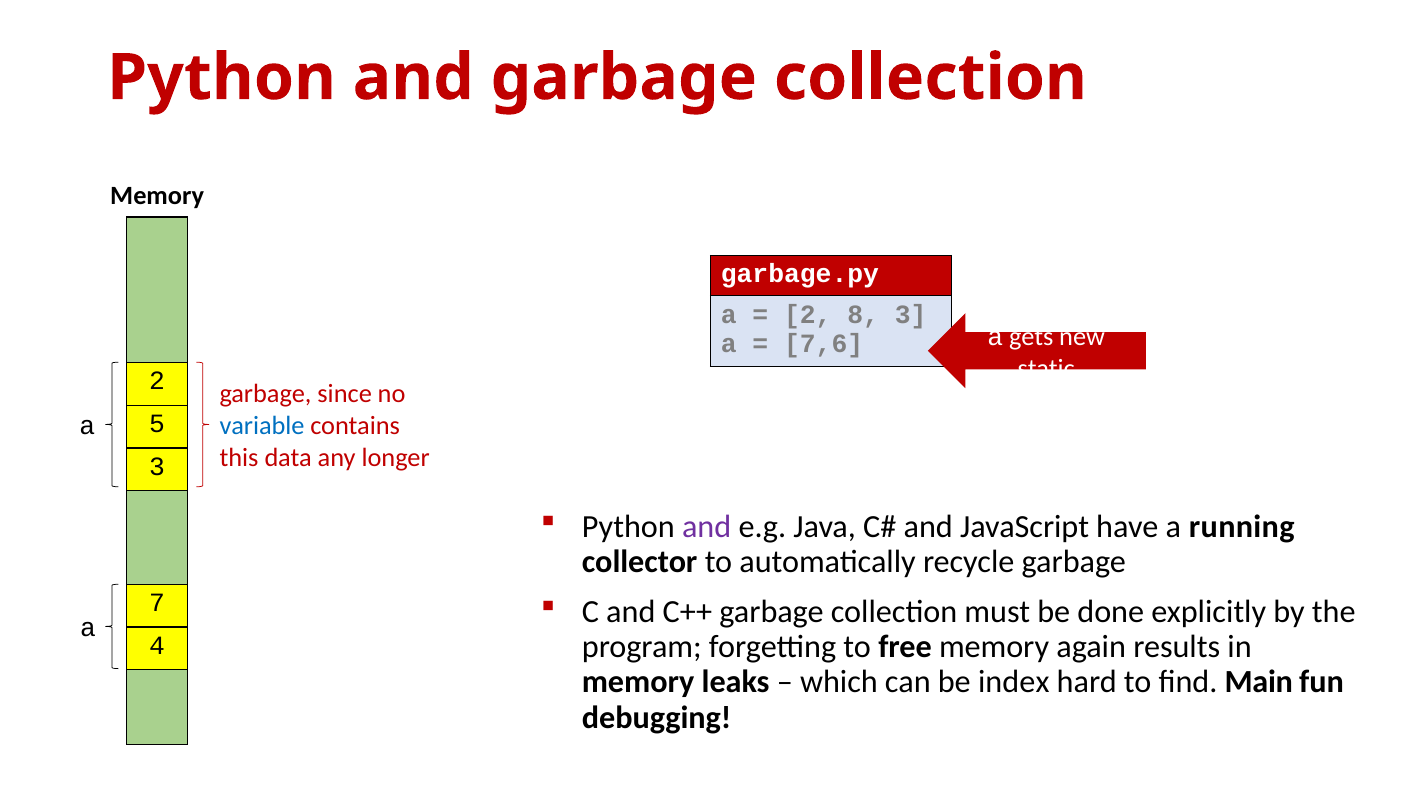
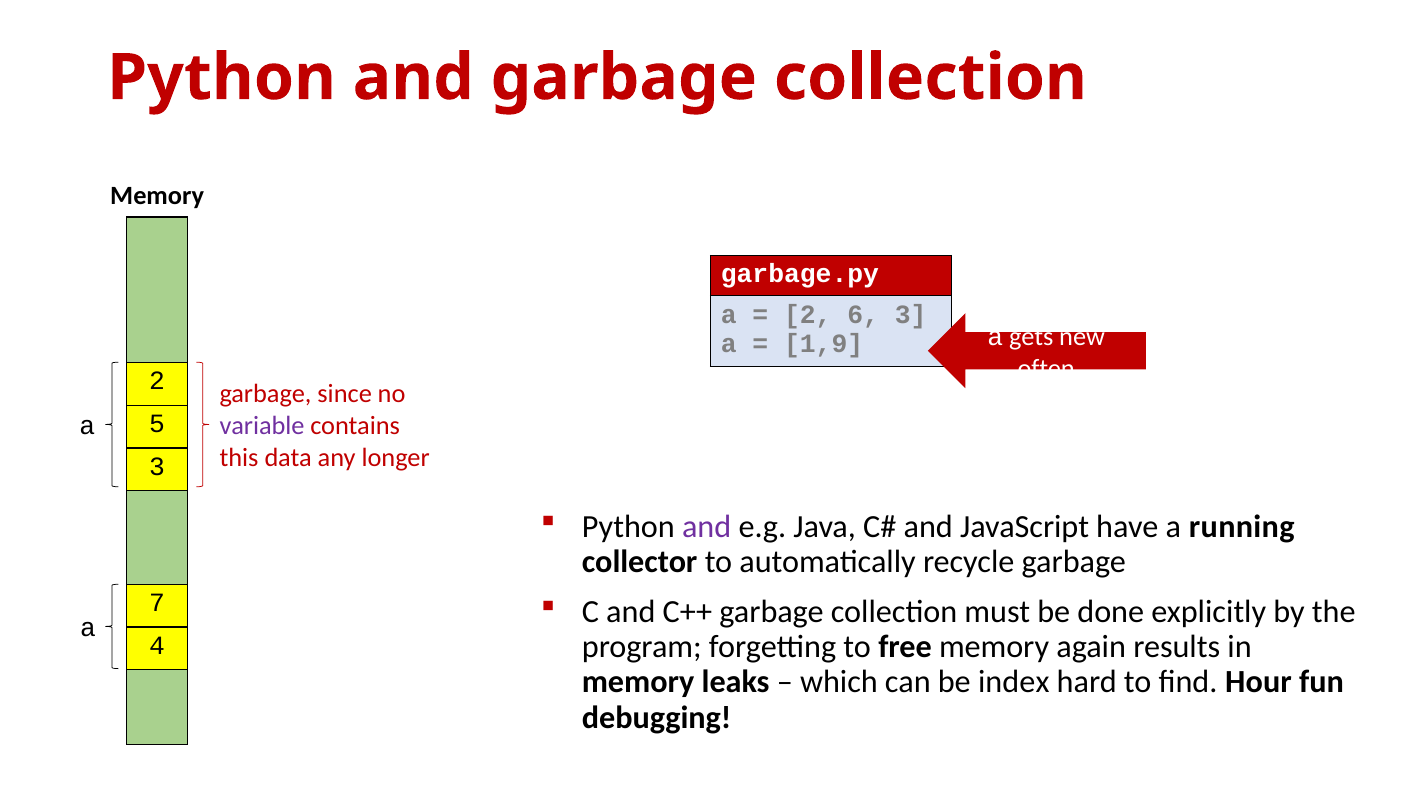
8: 8 -> 6
7,6: 7,6 -> 1,9
static: static -> often
variable colour: blue -> purple
Main: Main -> Hour
